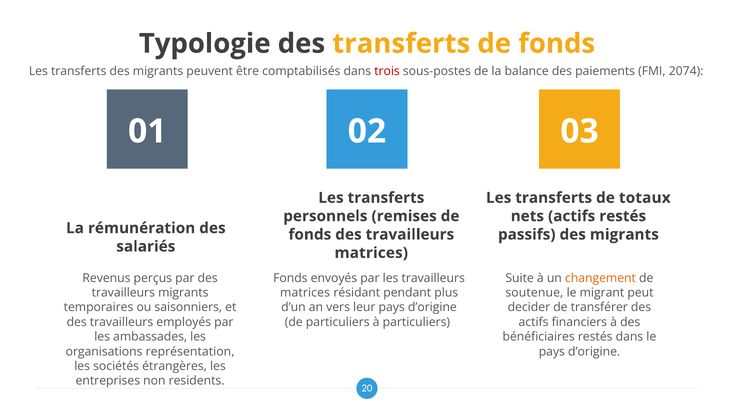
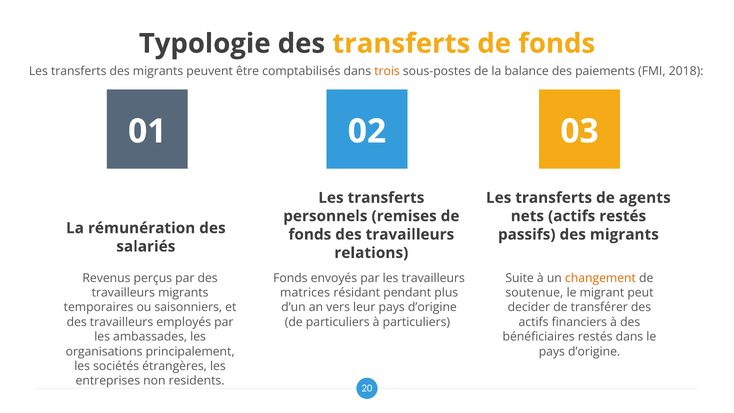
trois colour: red -> orange
2074: 2074 -> 2018
totaux: totaux -> agents
matrices at (371, 253): matrices -> relations
représentation: représentation -> principalement
